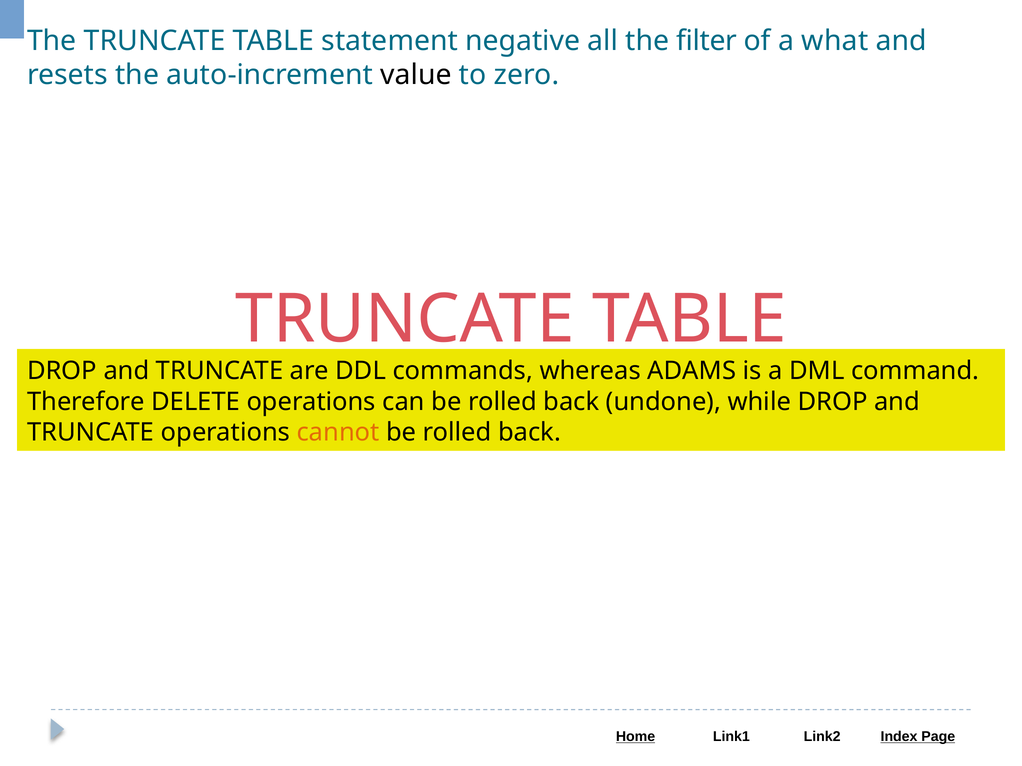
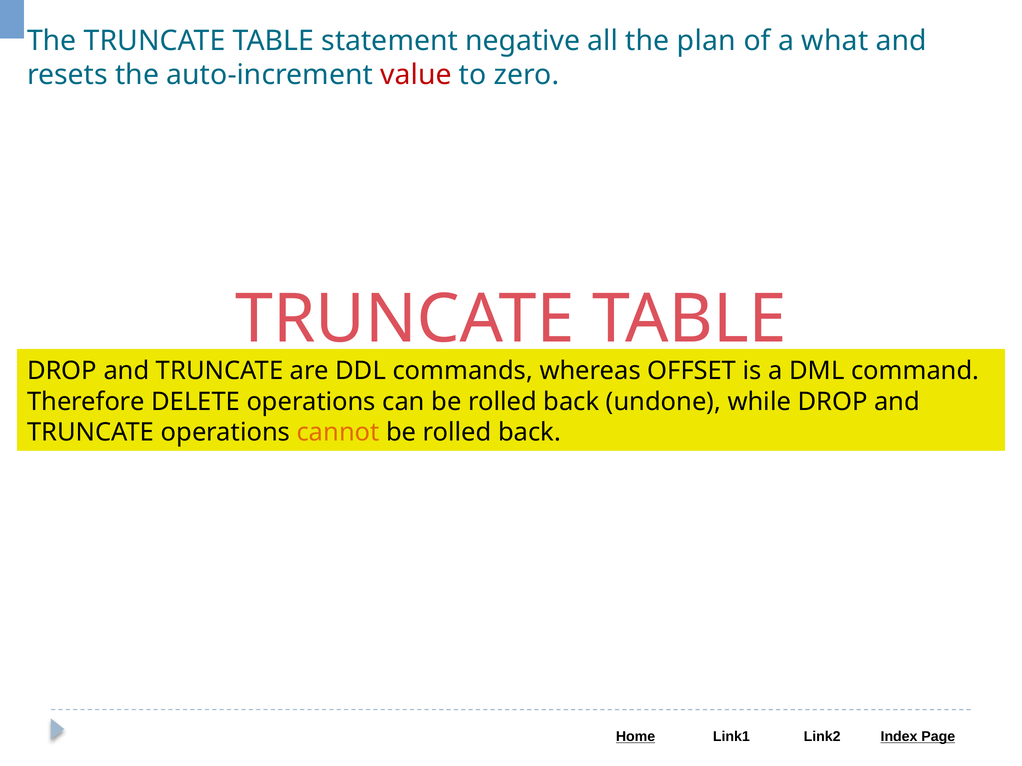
filter: filter -> plan
value colour: black -> red
ADAMS: ADAMS -> OFFSET
